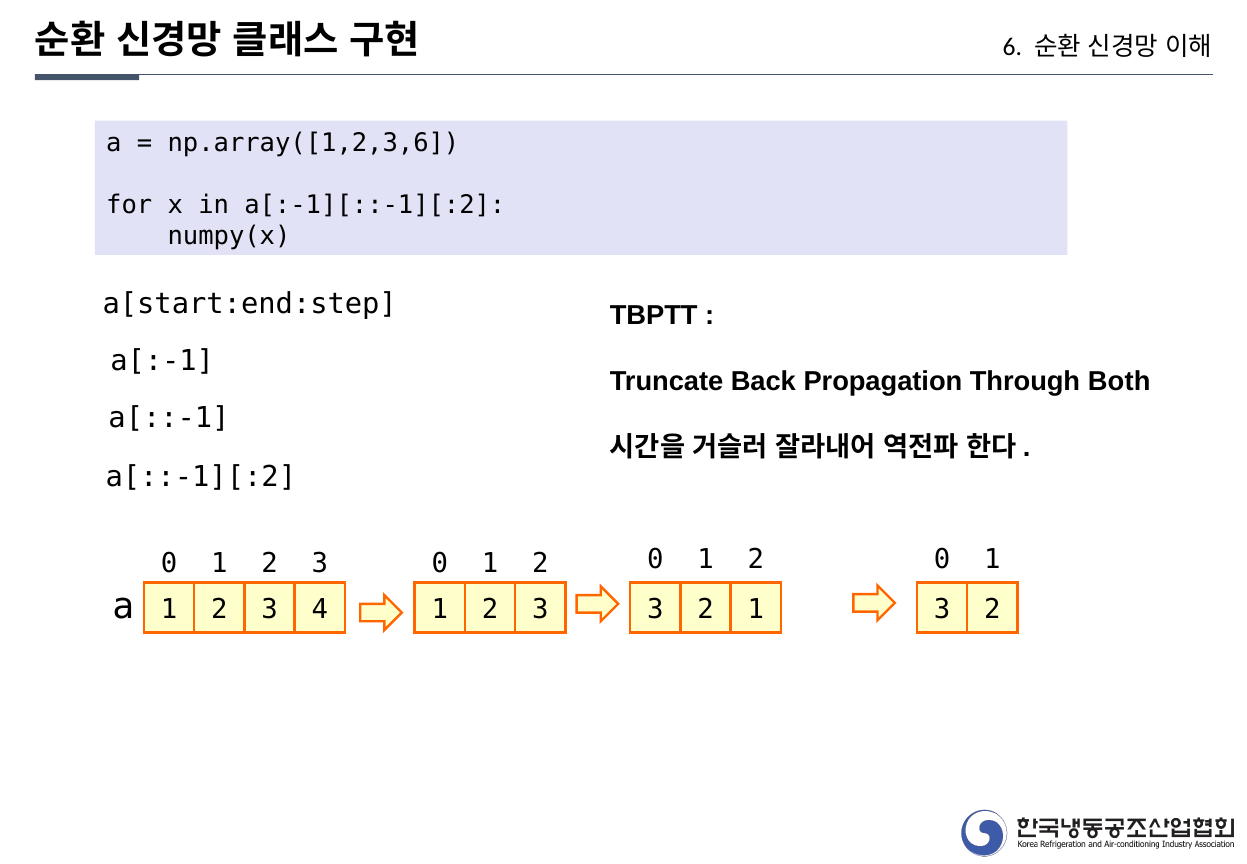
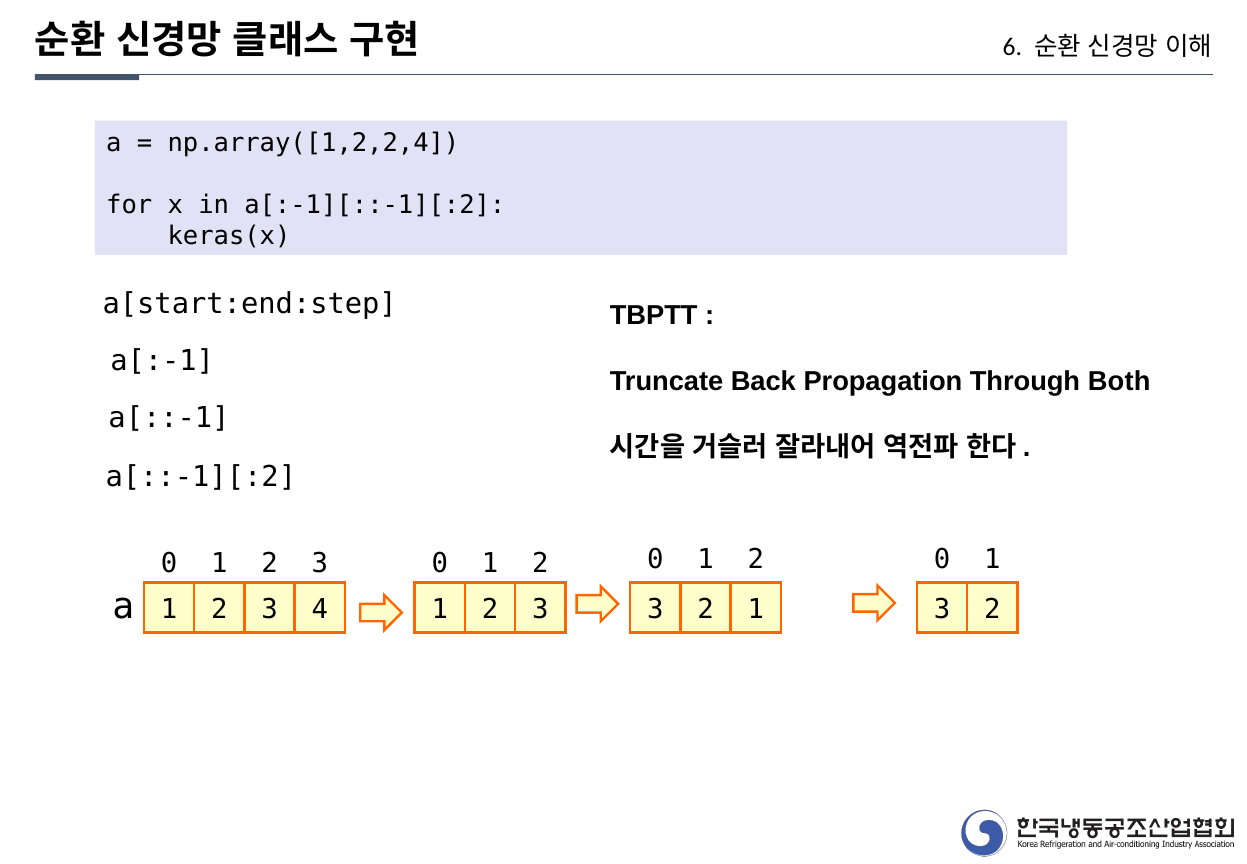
np.array([1,2,3,6: np.array([1,2,3,6 -> np.array([1,2,2,4
numpy(x: numpy(x -> keras(x
